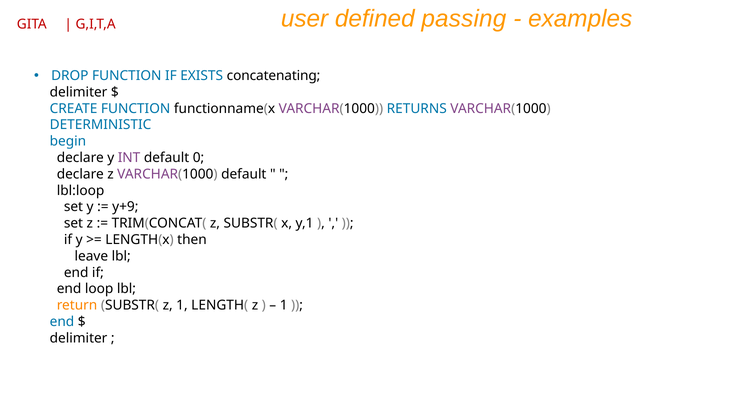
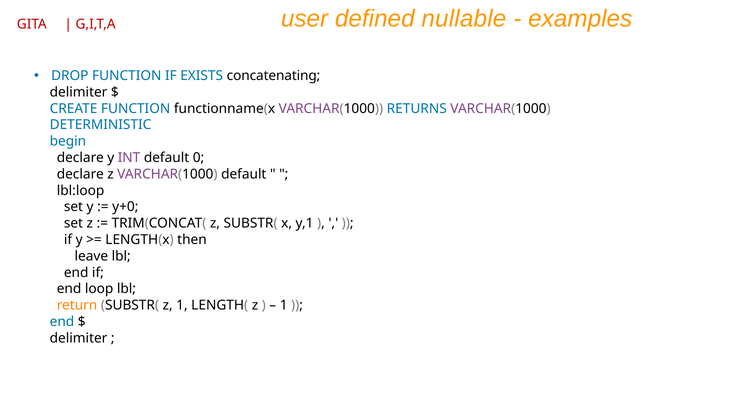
passing: passing -> nullable
y+9: y+9 -> y+0
